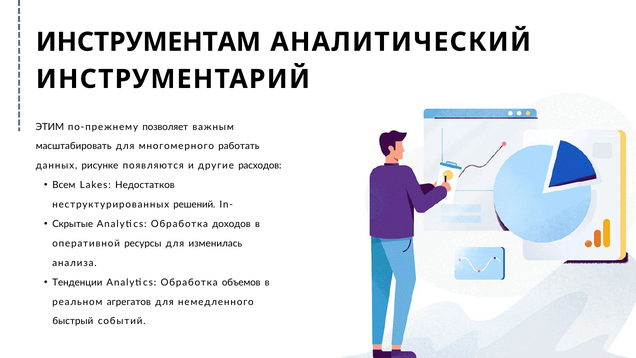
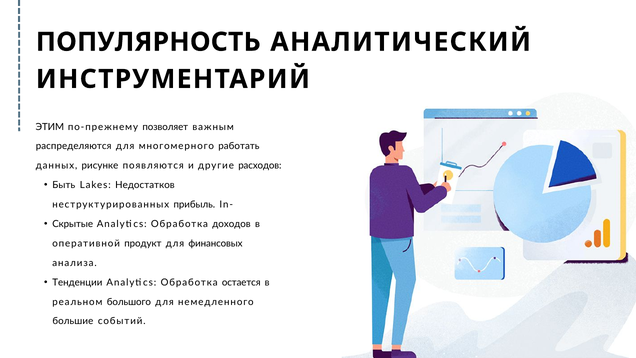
ИНСТРУМЕНТАМ: ИНСТРУМЕНТАМ -> ПОПУЛЯРНОСТЬ
масштабировать: масштабировать -> распределяются
Всем: Всем -> Быть
решений: решений -> прибыль
ресурсы: ресурсы -> продукт
изменилась: изменилась -> финансовых
объемов: объемов -> остается
агрегатов: агрегатов -> большого
быстрый: быстрый -> большие
